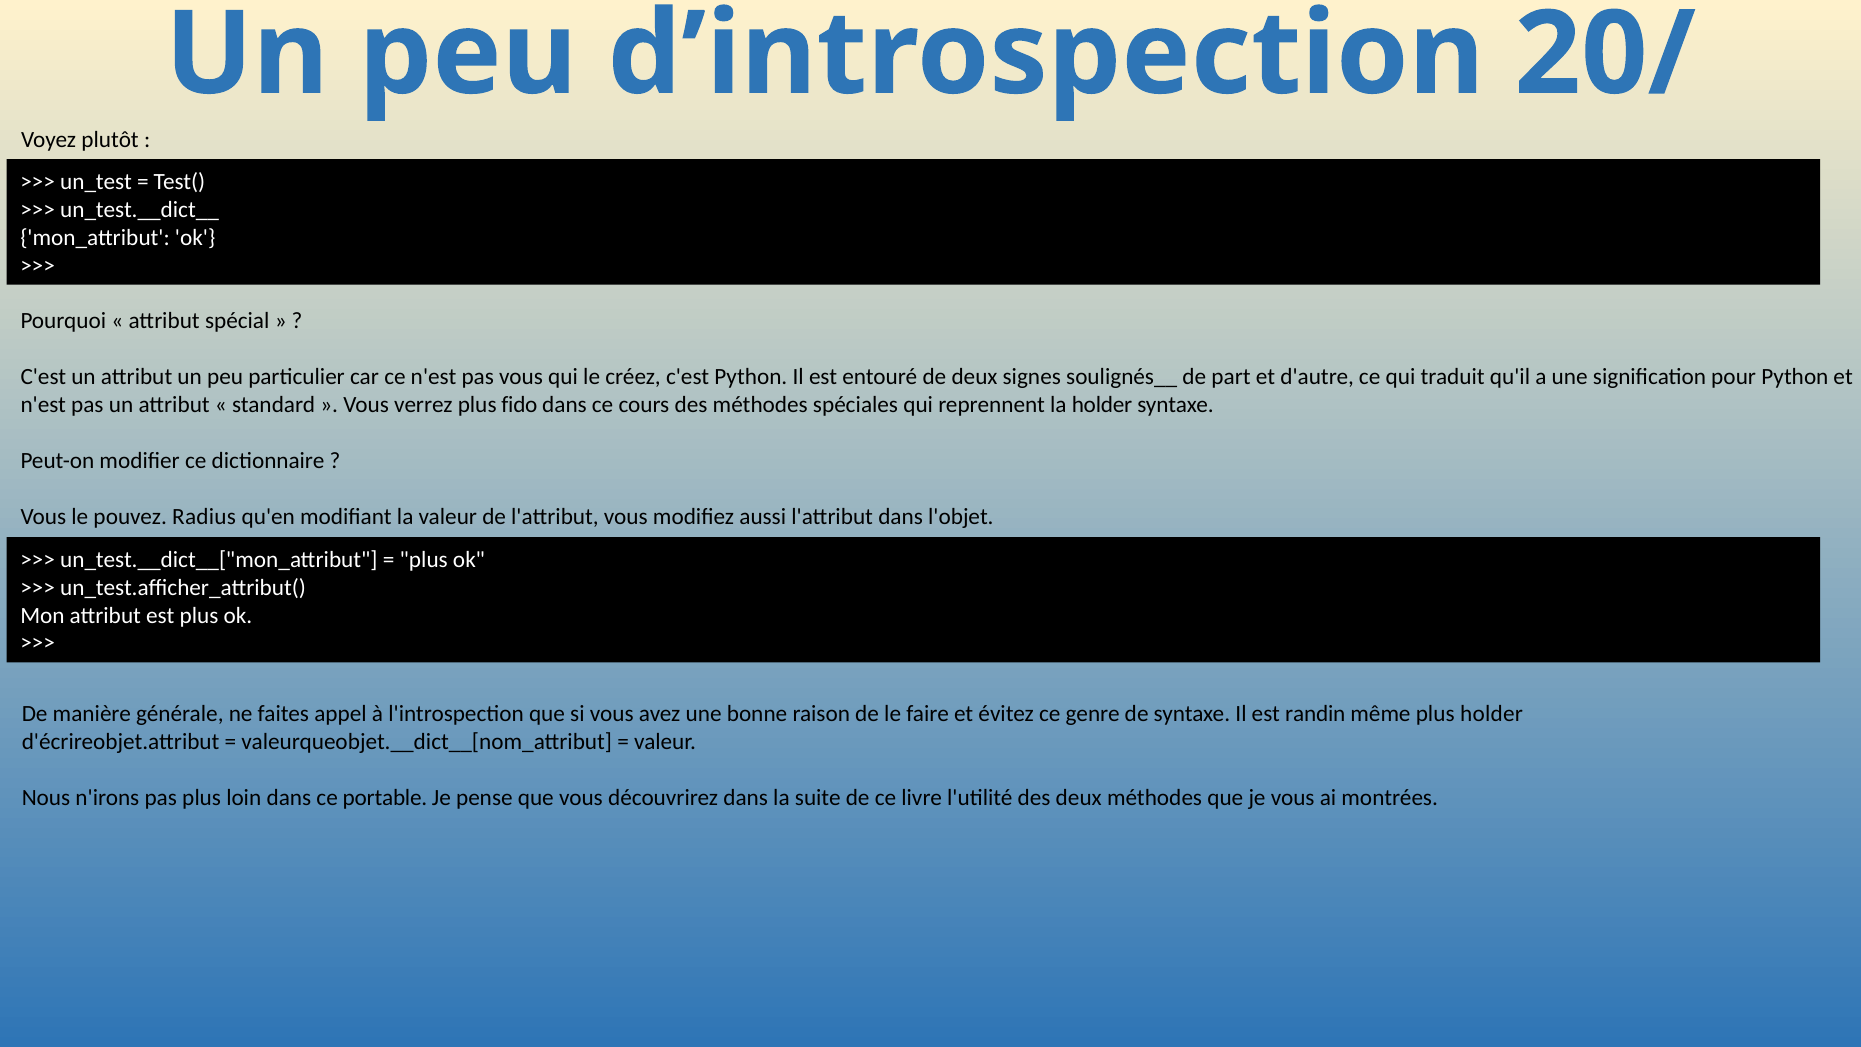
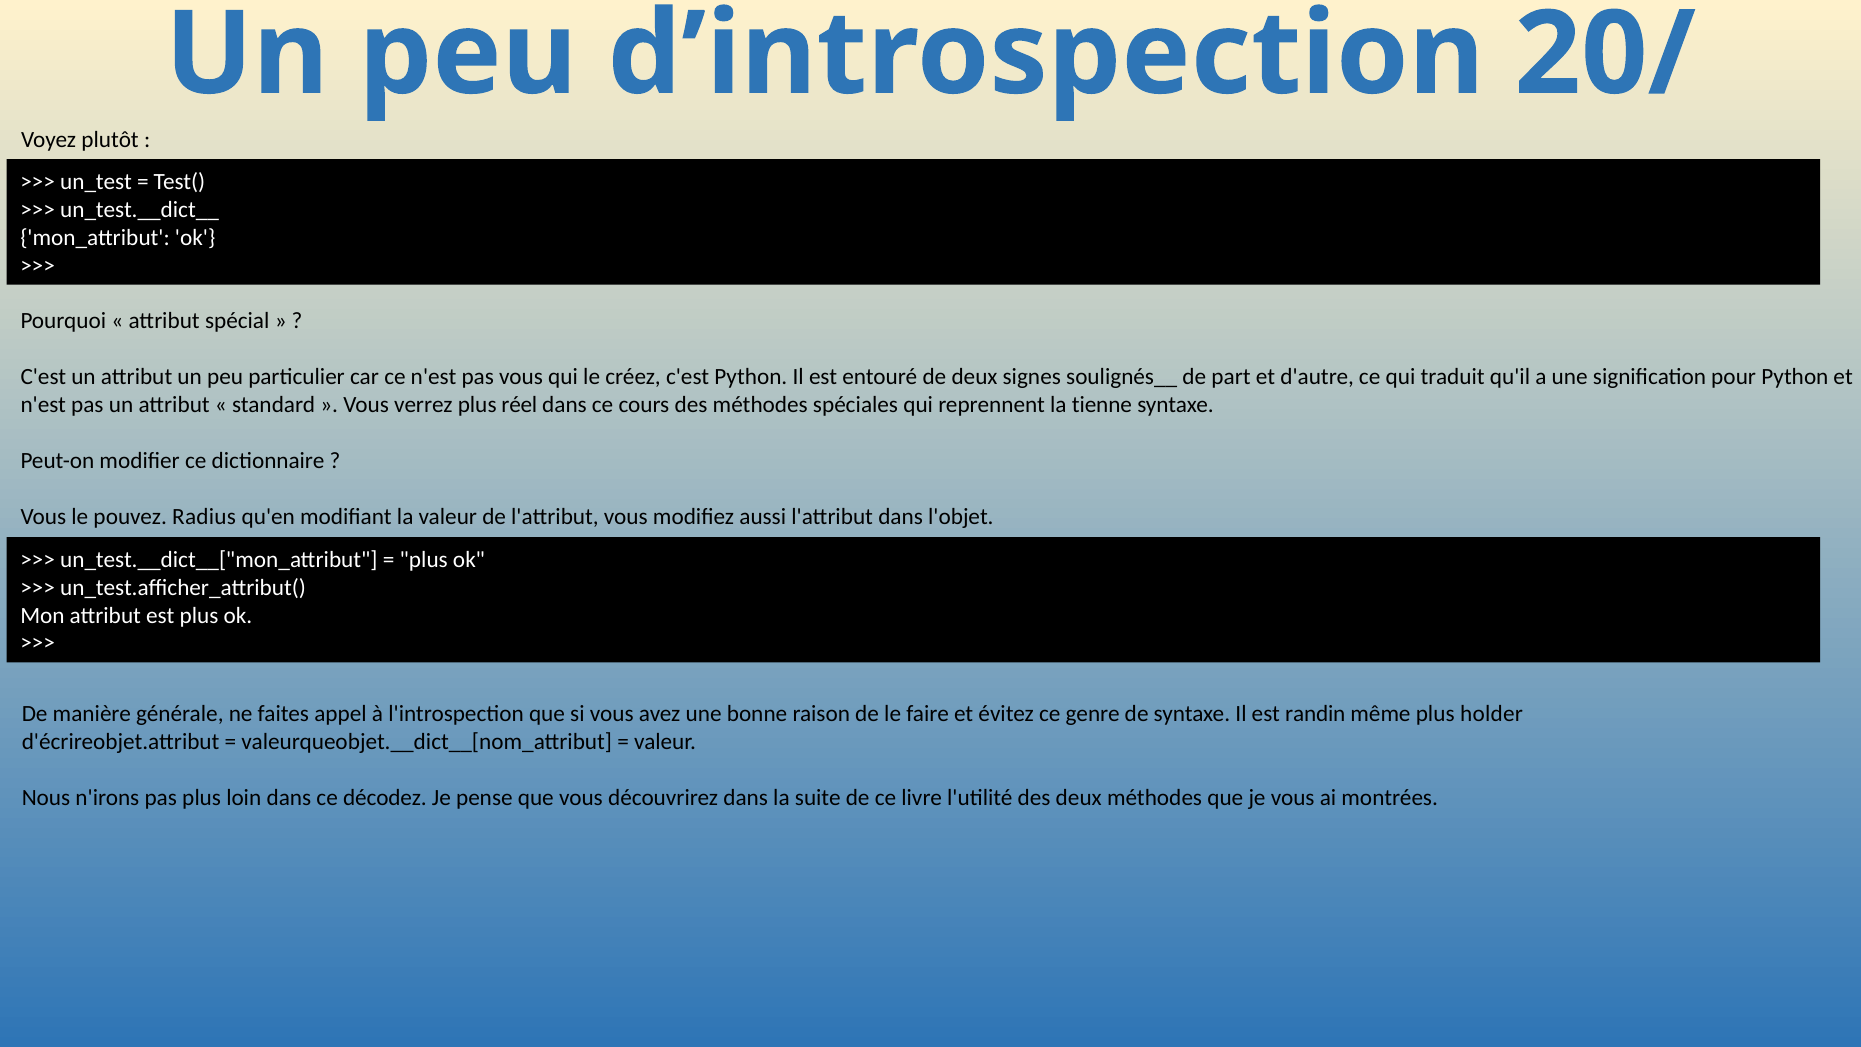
fido: fido -> réel
la holder: holder -> tienne
portable: portable -> décodez
